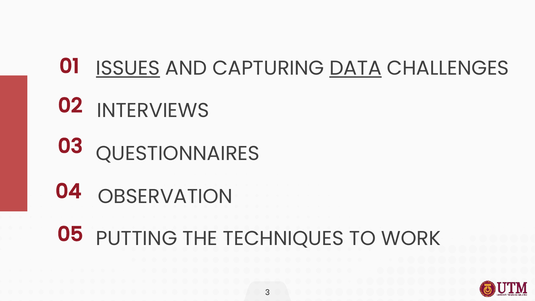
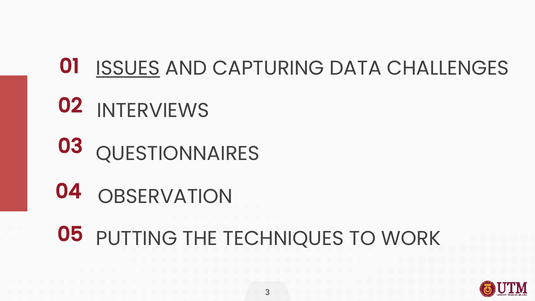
DATA underline: present -> none
